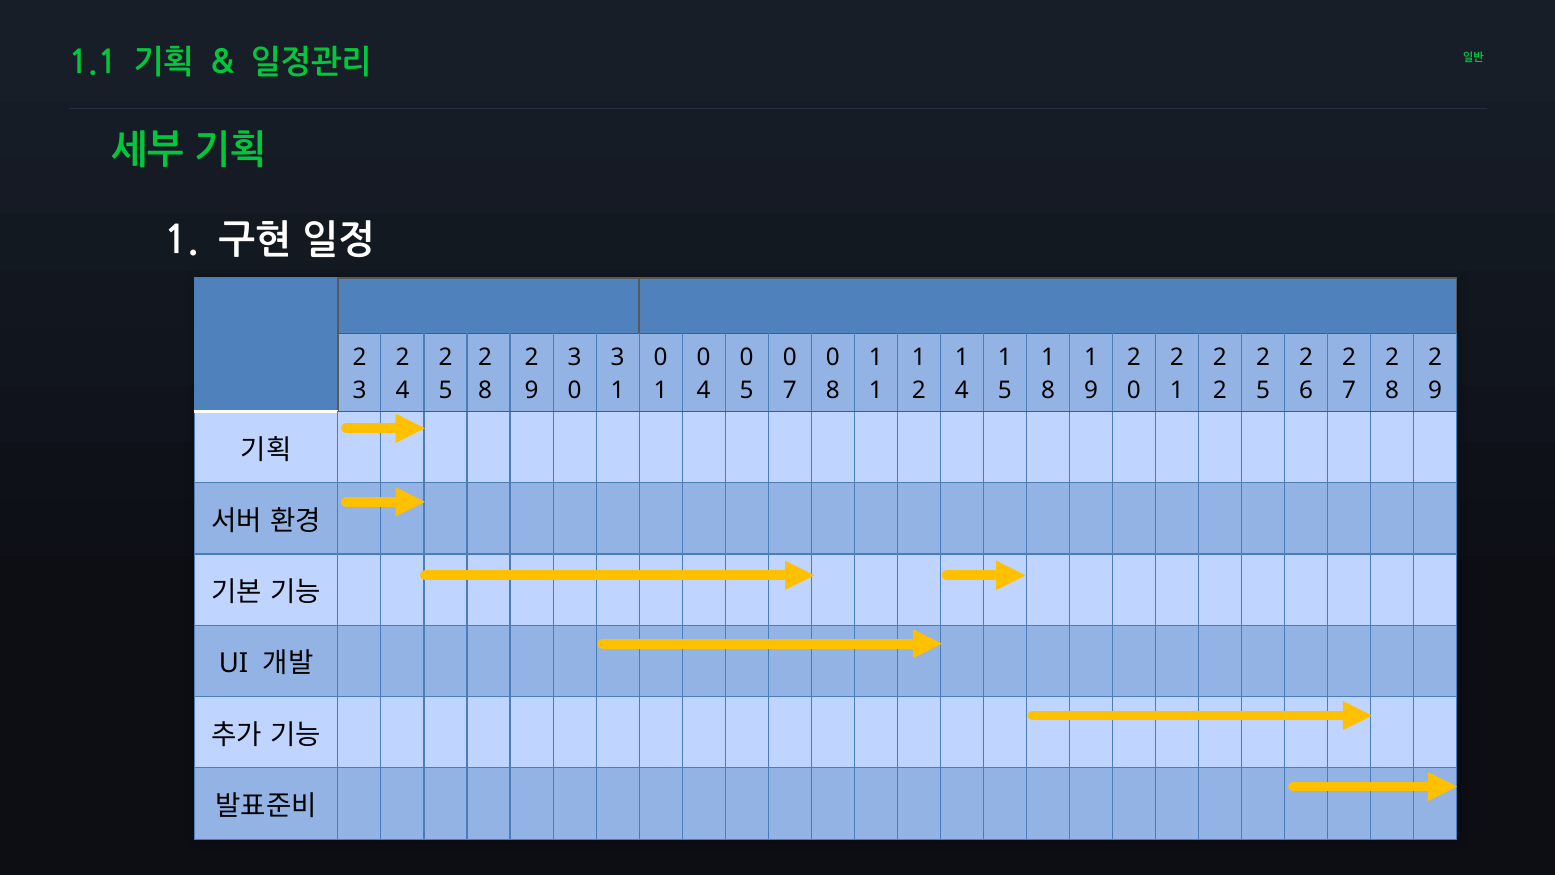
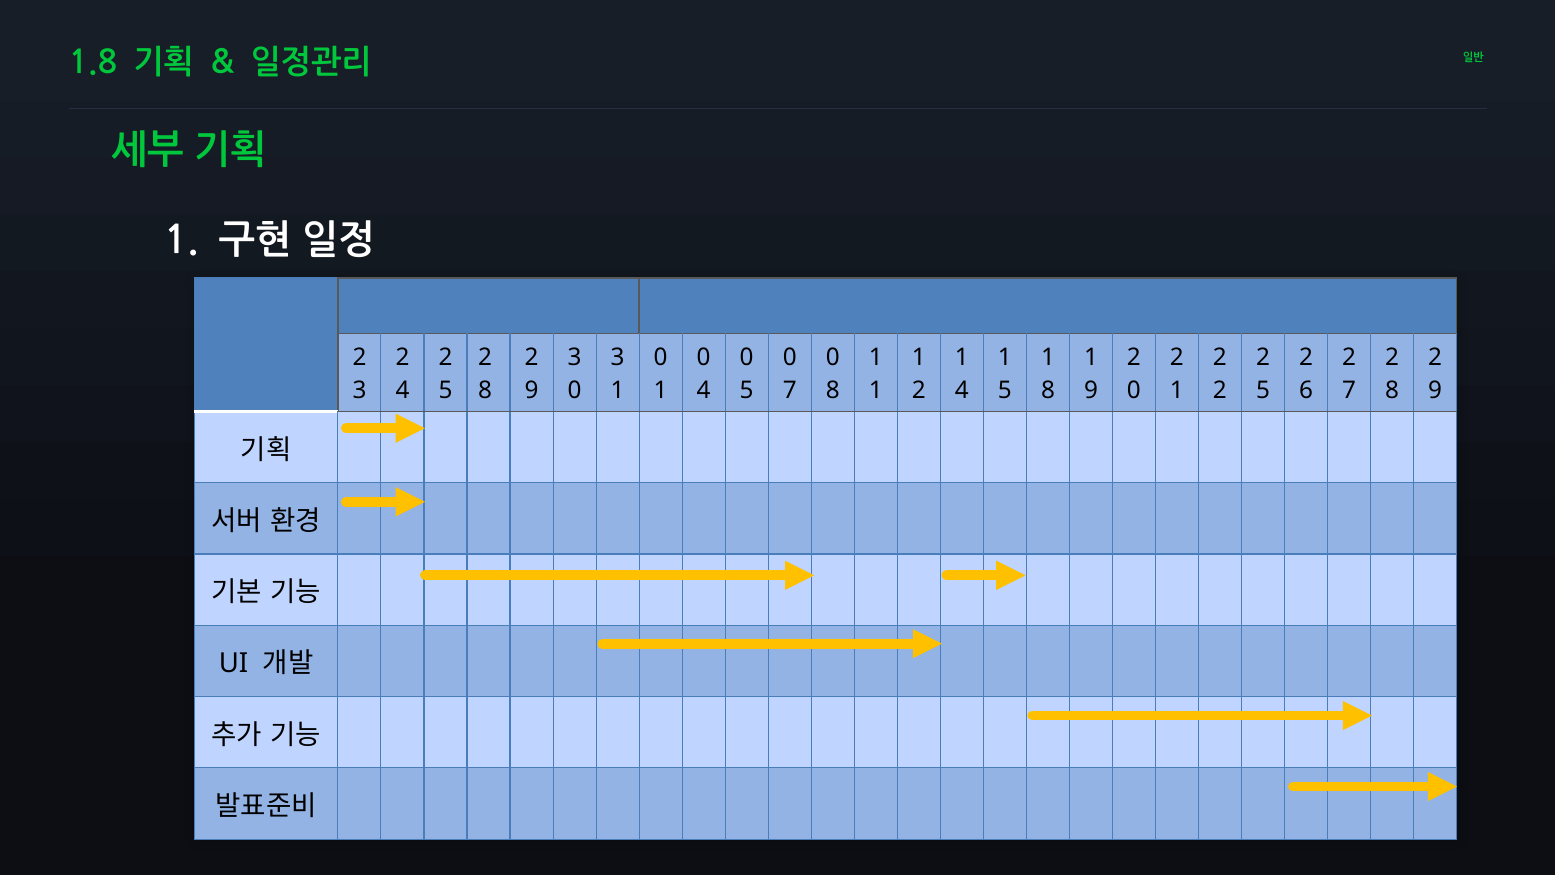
1.1: 1.1 -> 1.8
